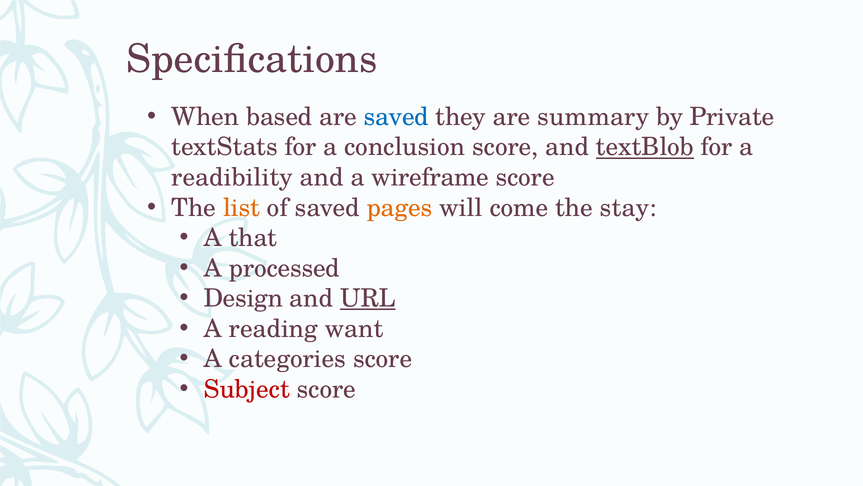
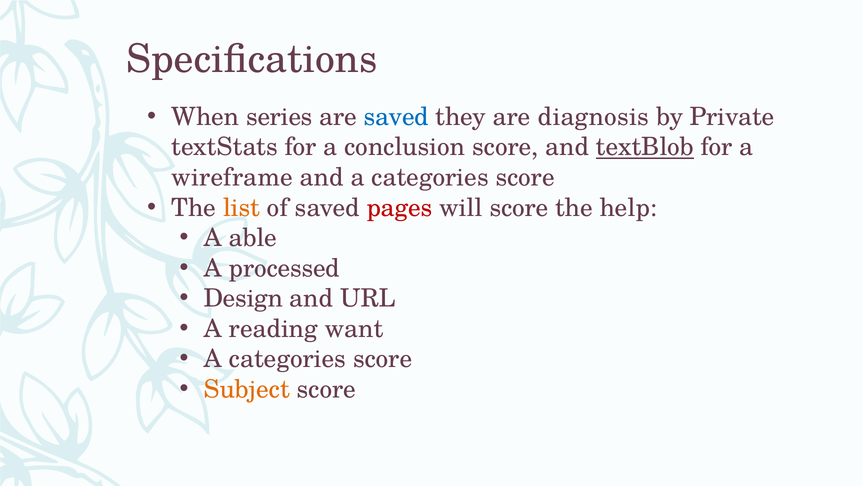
based: based -> series
summary: summary -> diagnosis
readibility: readibility -> wireframe
and a wireframe: wireframe -> categories
pages colour: orange -> red
will come: come -> score
stay: stay -> help
that: that -> able
URL underline: present -> none
Subject colour: red -> orange
